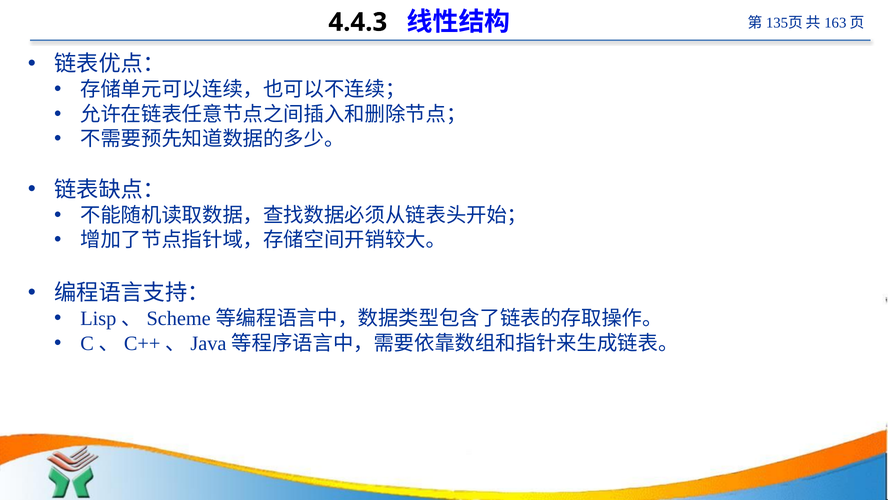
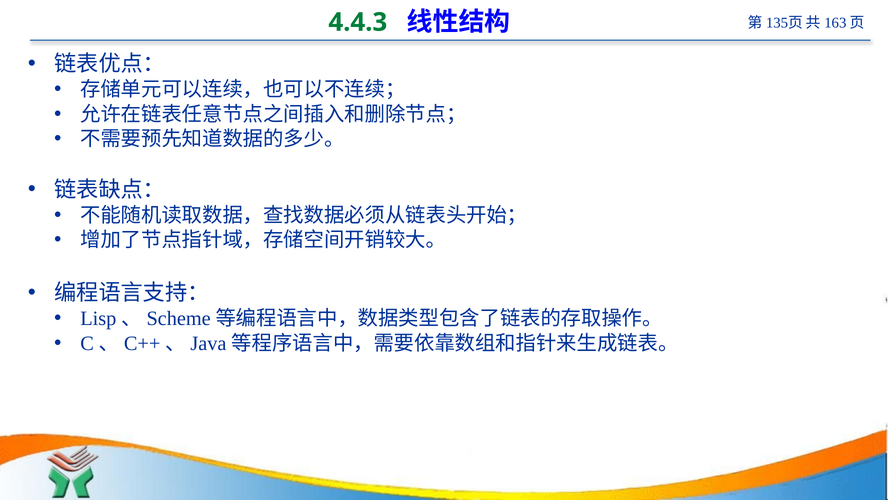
4.4.3 colour: black -> green
